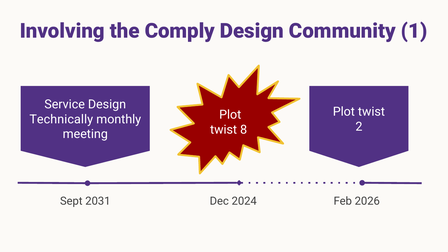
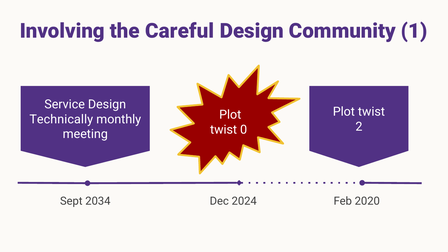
Comply: Comply -> Careful
8: 8 -> 0
2026: 2026 -> 2020
2031: 2031 -> 2034
